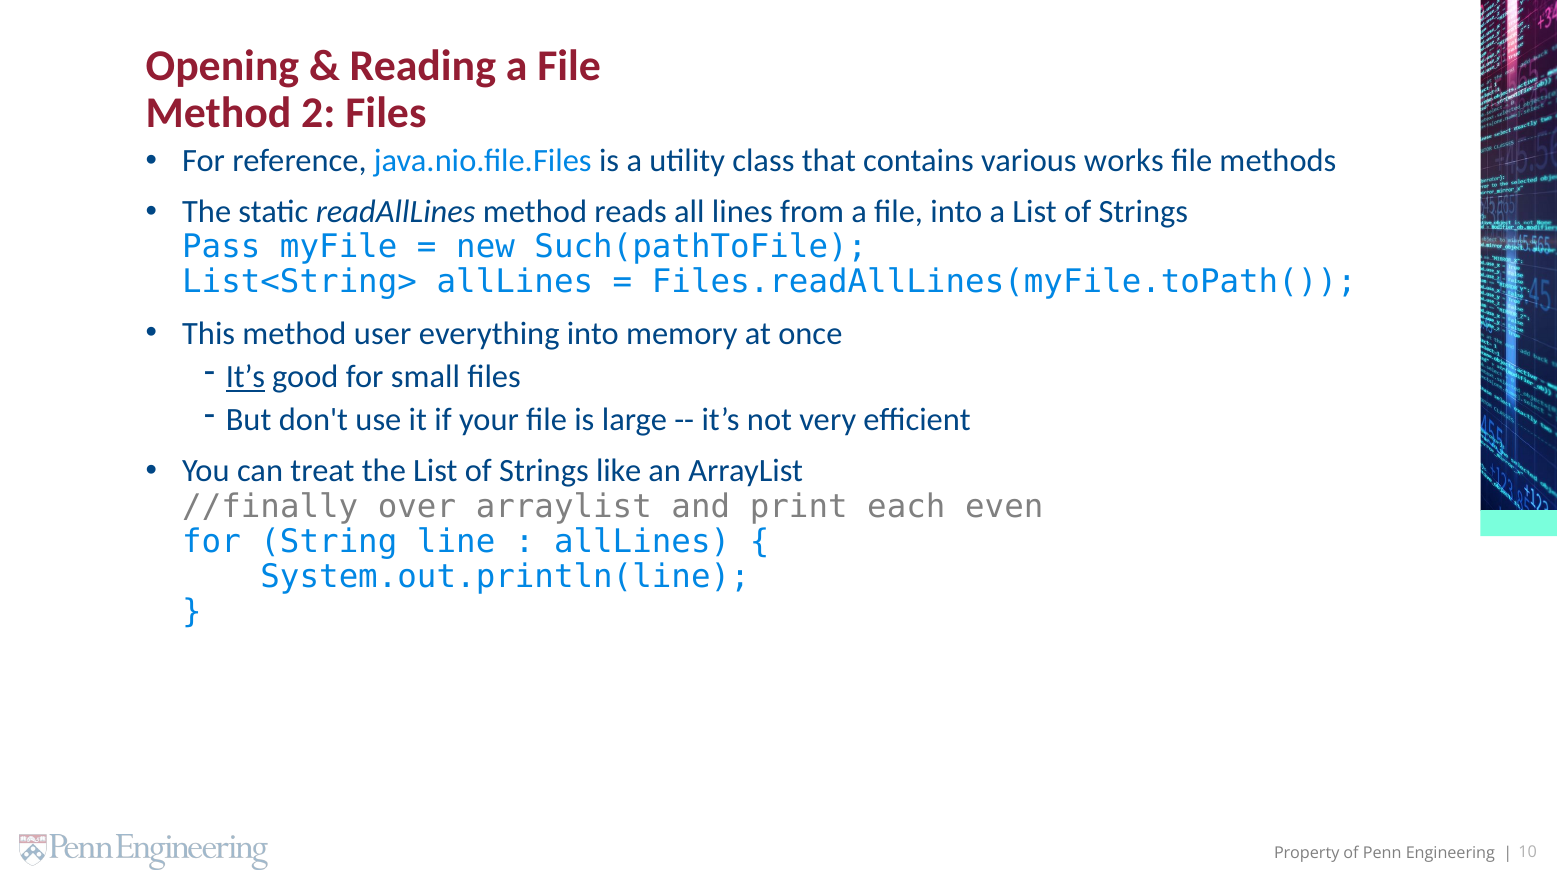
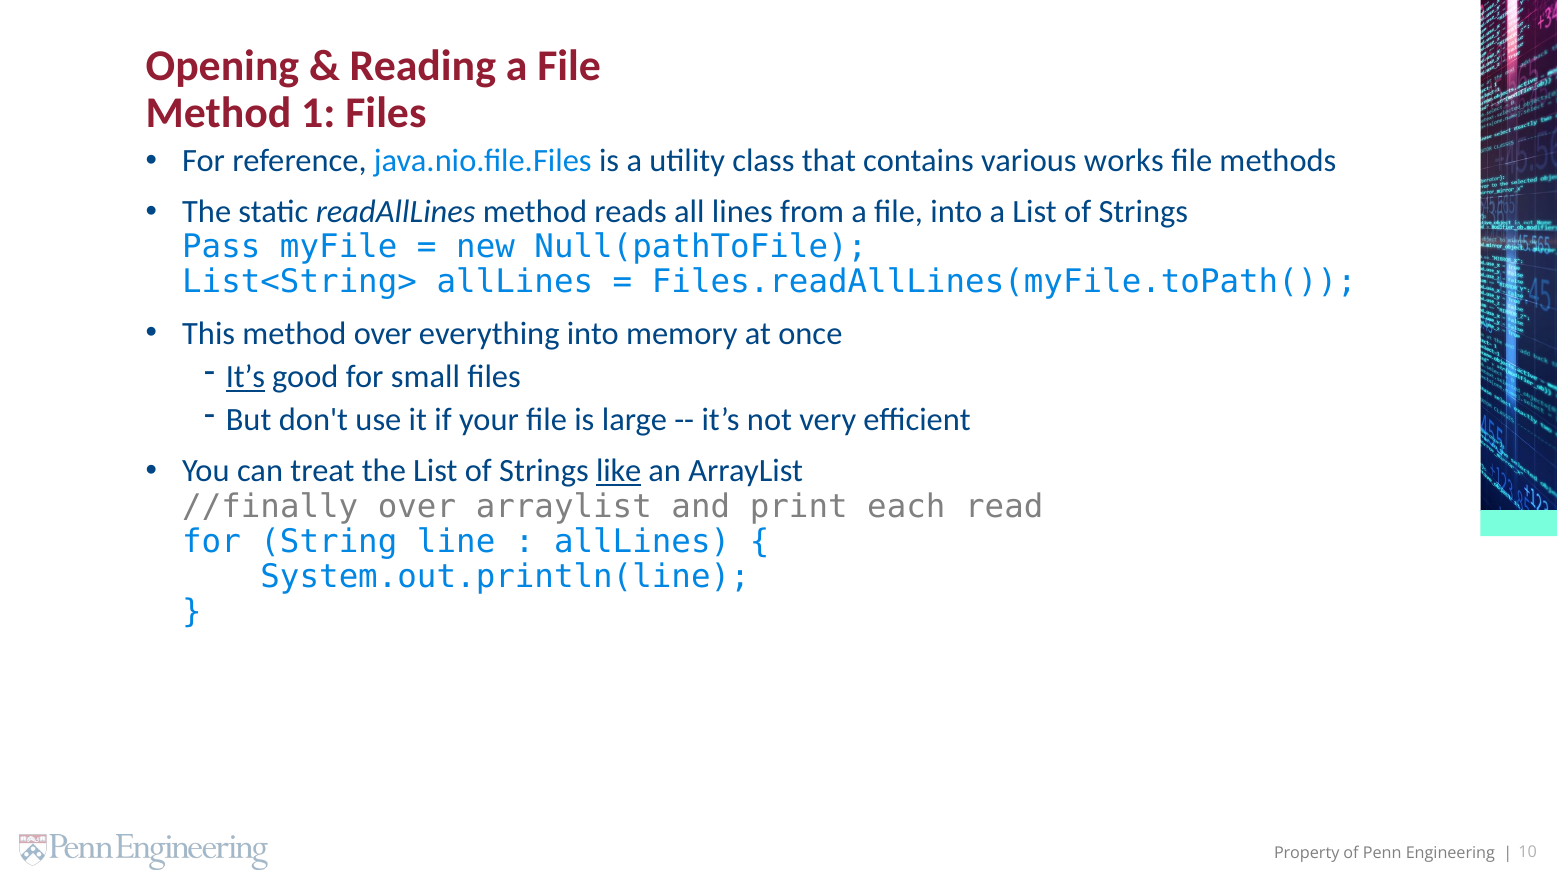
2: 2 -> 1
Such(pathToFile: Such(pathToFile -> Null(pathToFile
method user: user -> over
like underline: none -> present
even: even -> read
